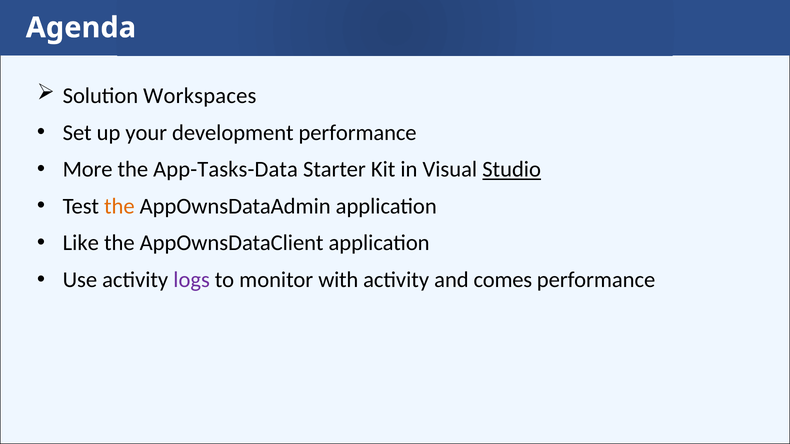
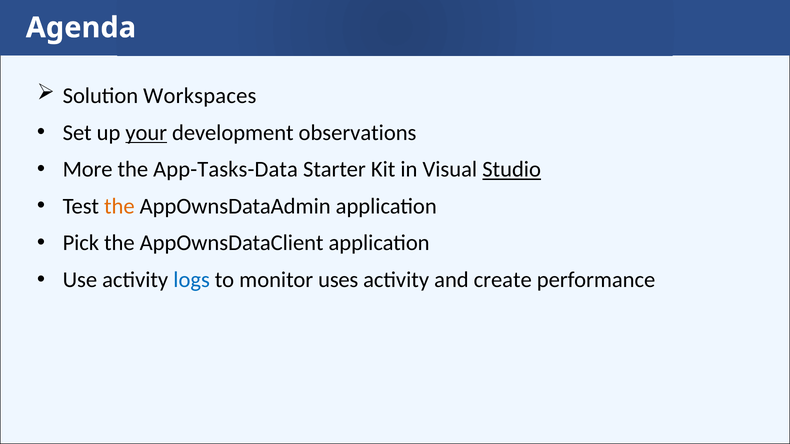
your underline: none -> present
development performance: performance -> observations
Like: Like -> Pick
logs colour: purple -> blue
with: with -> uses
comes: comes -> create
